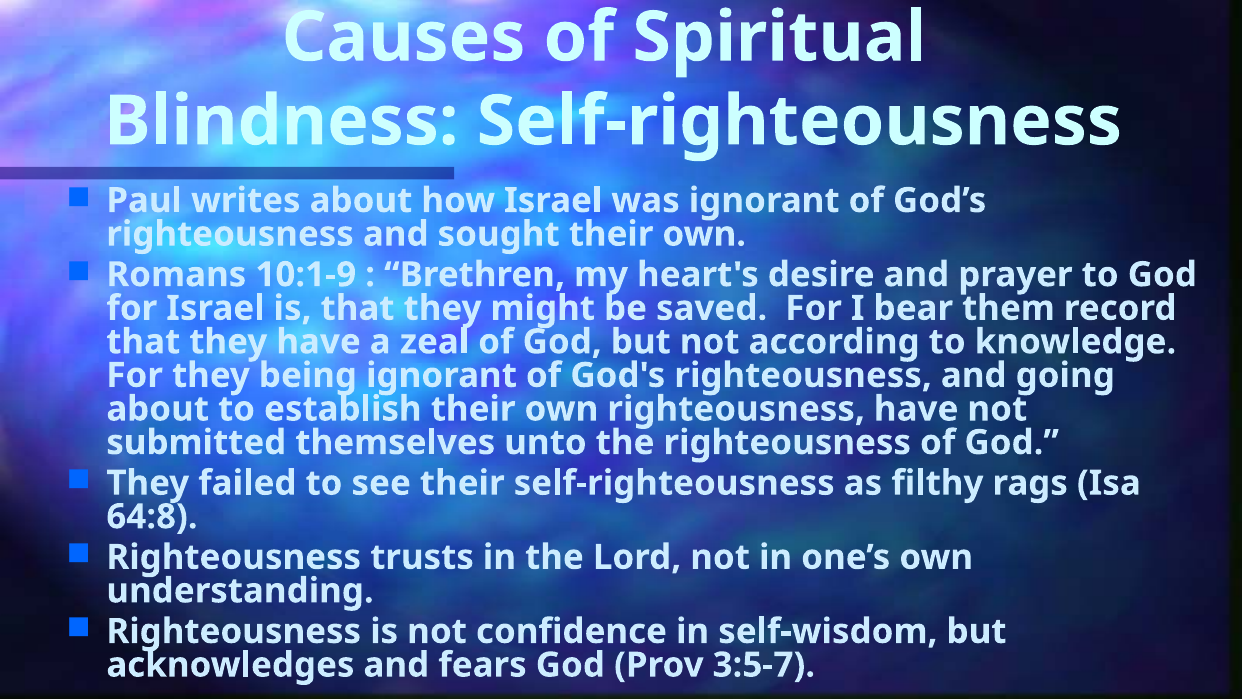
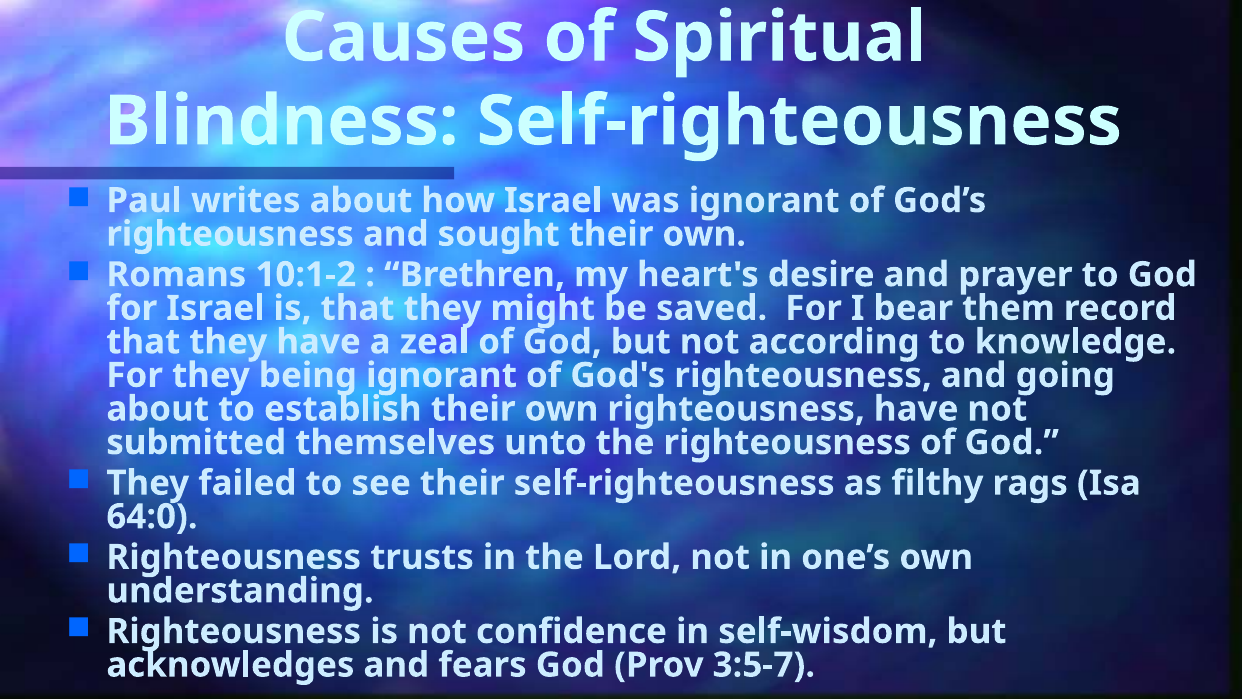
10:1-9: 10:1-9 -> 10:1-2
64:8: 64:8 -> 64:0
